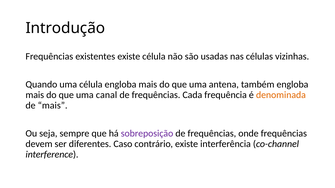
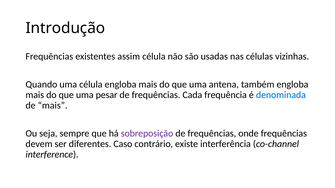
existentes existe: existe -> assim
canal: canal -> pesar
denominada colour: orange -> blue
